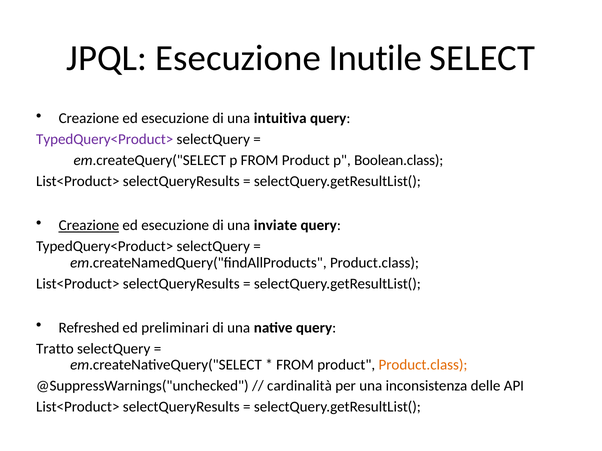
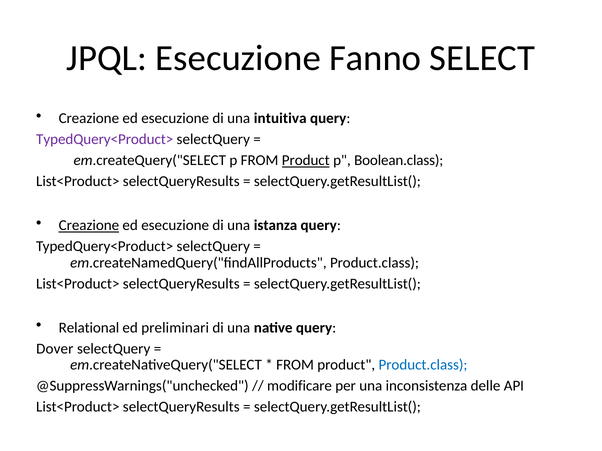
Inutile: Inutile -> Fanno
Product at (306, 161) underline: none -> present
inviate: inviate -> istanza
Refreshed: Refreshed -> Relational
Tratto: Tratto -> Dover
Product.class at (423, 365) colour: orange -> blue
cardinalità: cardinalità -> modificare
